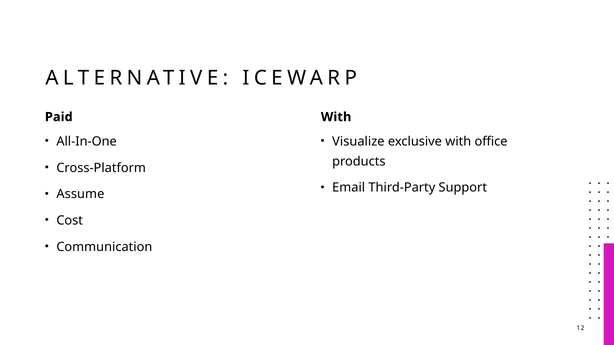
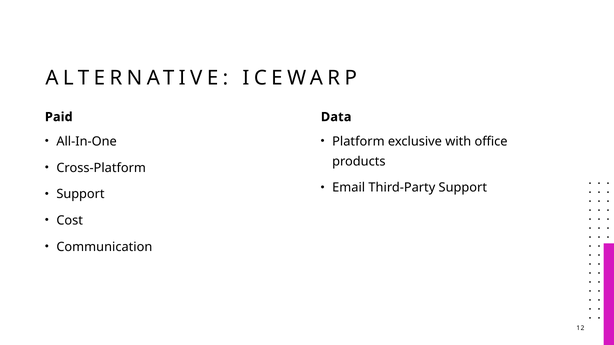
With at (336, 117): With -> Data
Visualize: Visualize -> Platform
Assume at (80, 194): Assume -> Support
